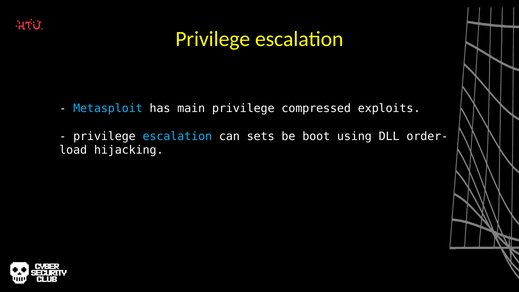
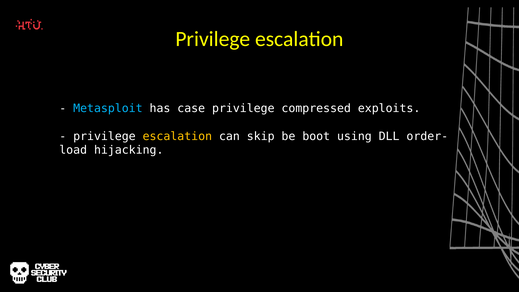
main: main -> case
escalation at (177, 136) colour: light blue -> yellow
sets: sets -> skip
